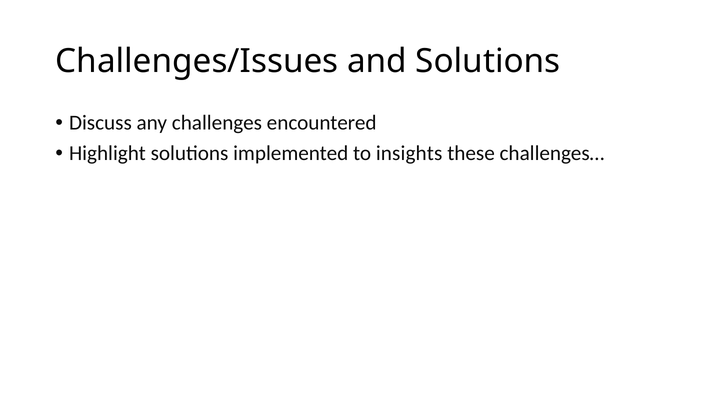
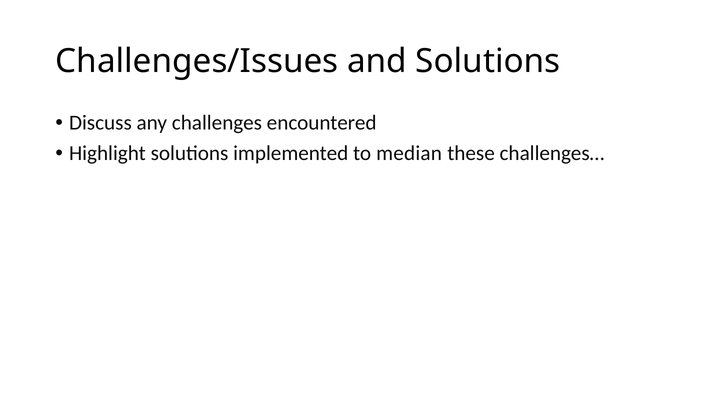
insights: insights -> median
